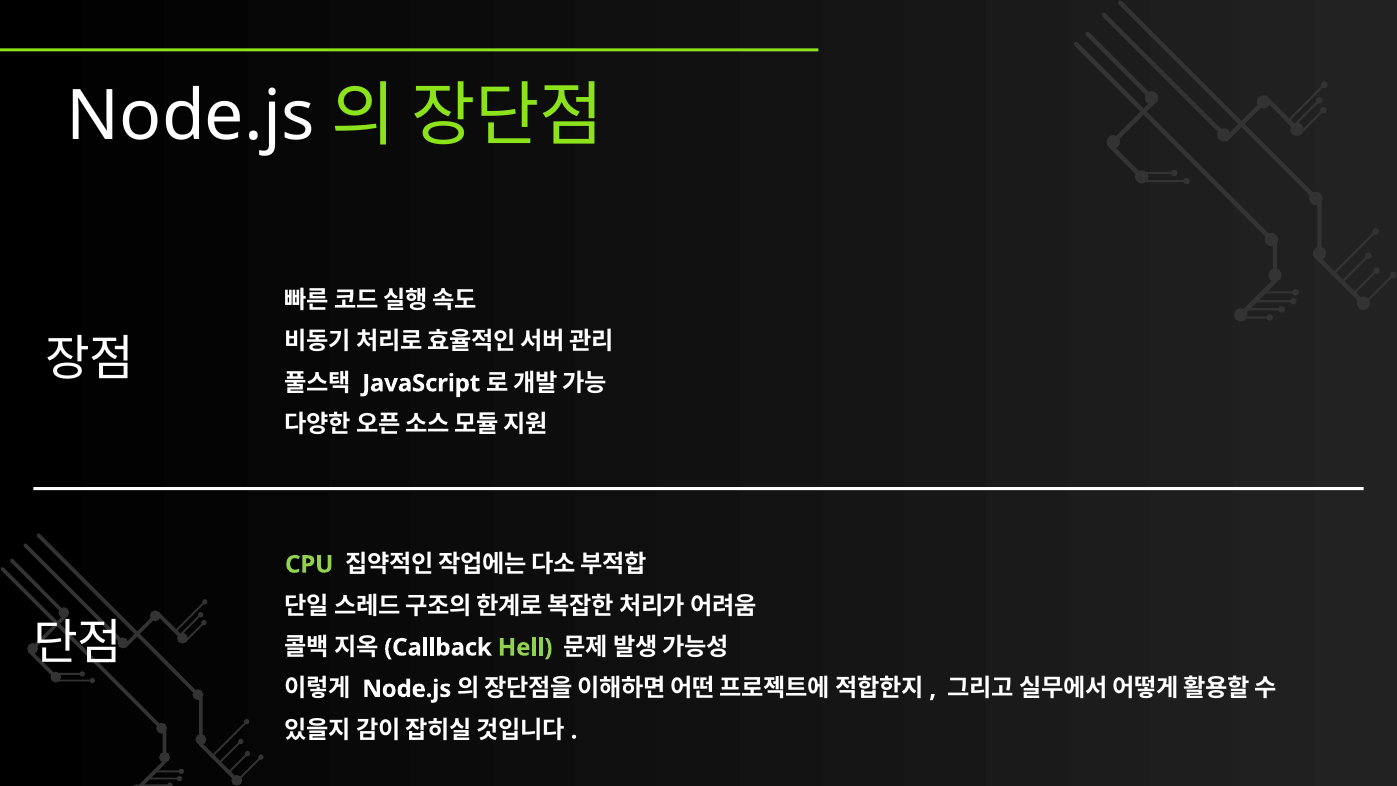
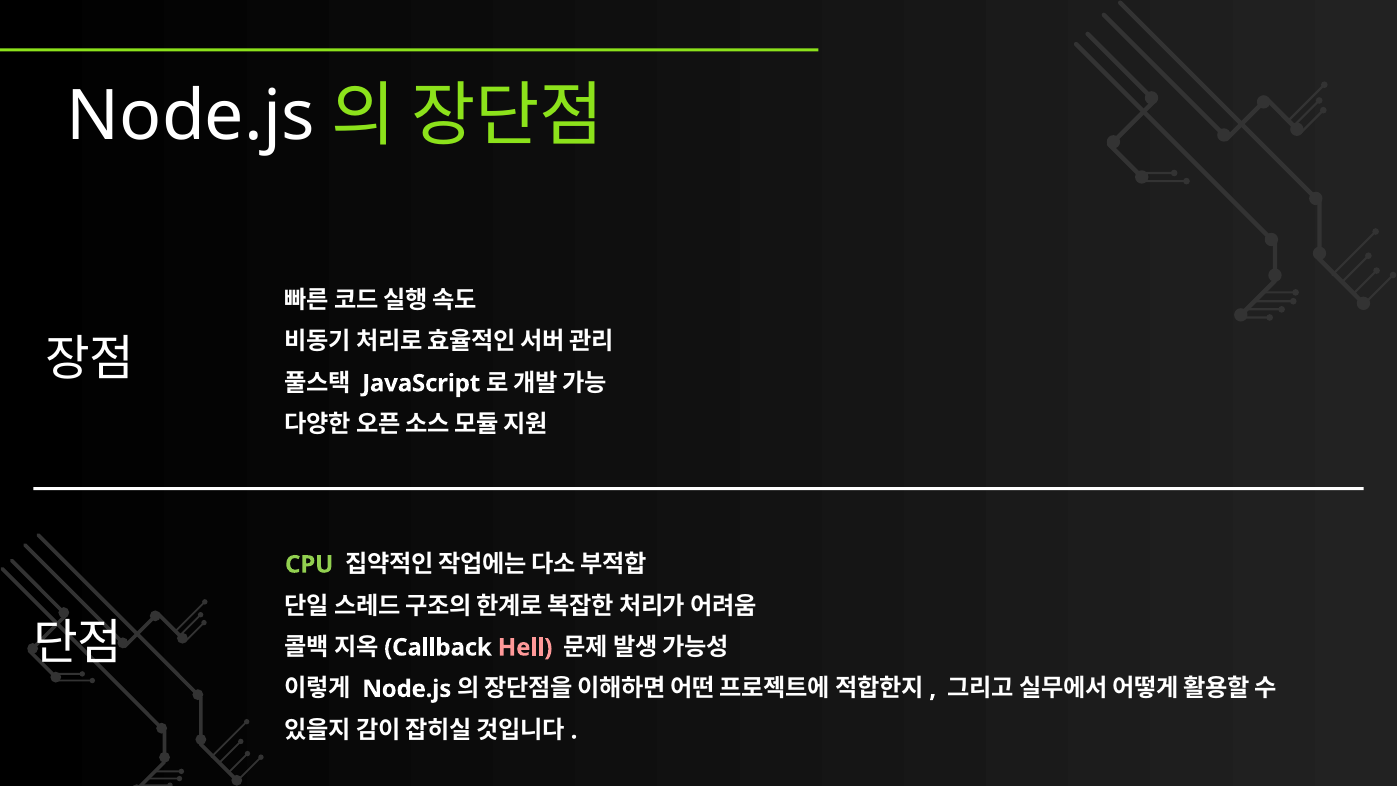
Hell colour: light green -> pink
